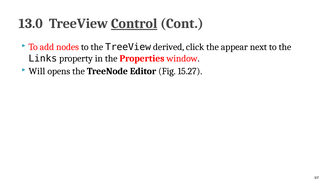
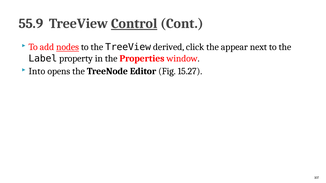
13.0: 13.0 -> 55.9
nodes underline: none -> present
Links: Links -> Label
Will: Will -> Into
